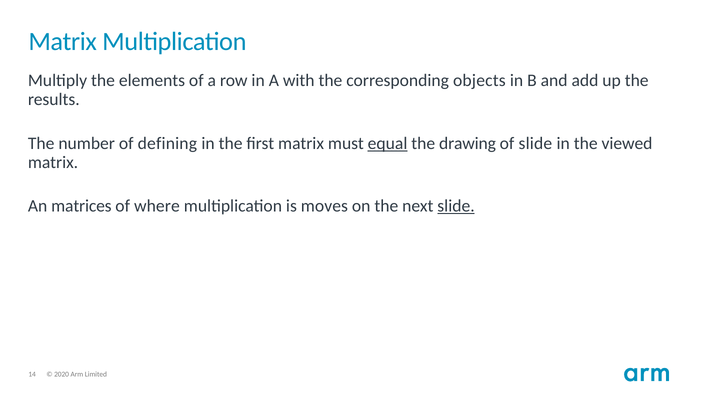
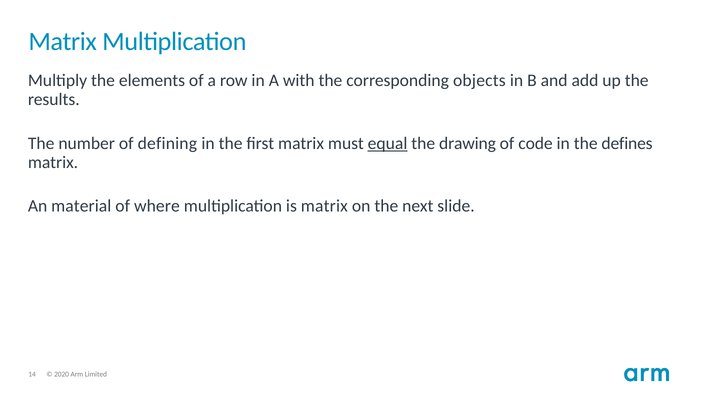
of slide: slide -> code
viewed: viewed -> defines
matrices: matrices -> material
is moves: moves -> matrix
slide at (456, 206) underline: present -> none
